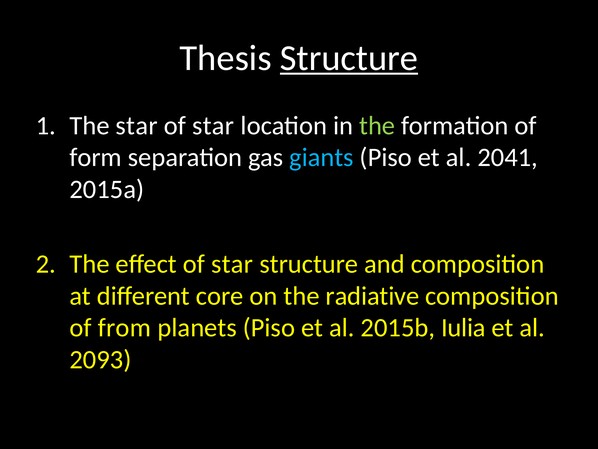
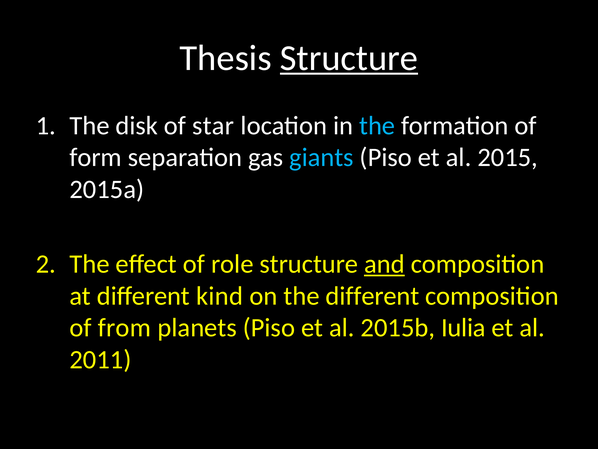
The star: star -> disk
the at (377, 125) colour: light green -> light blue
2041: 2041 -> 2015
effect of star: star -> role
and underline: none -> present
core: core -> kind
the radiative: radiative -> different
2093: 2093 -> 2011
